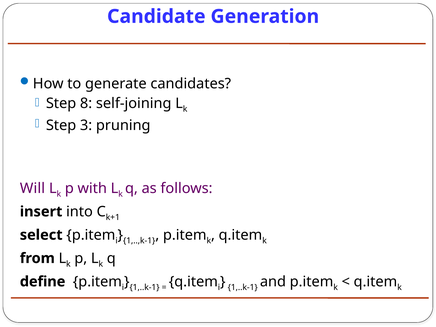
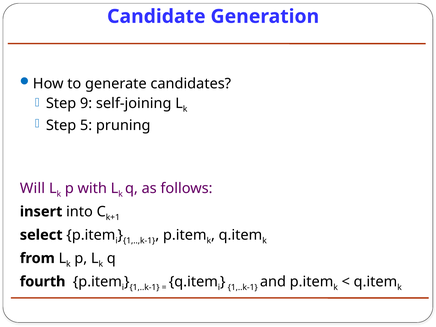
8: 8 -> 9
3: 3 -> 5
define: define -> fourth
